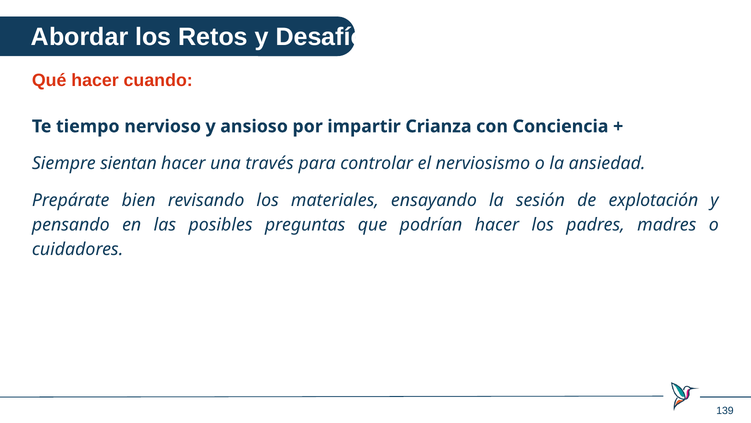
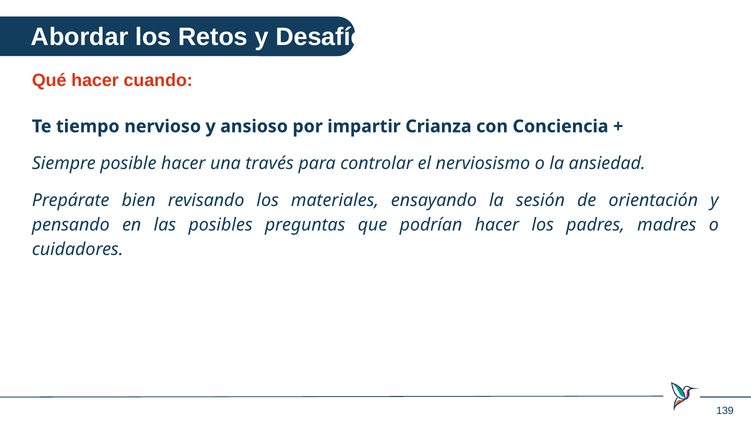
sientan: sientan -> posible
explotación: explotación -> orientación
